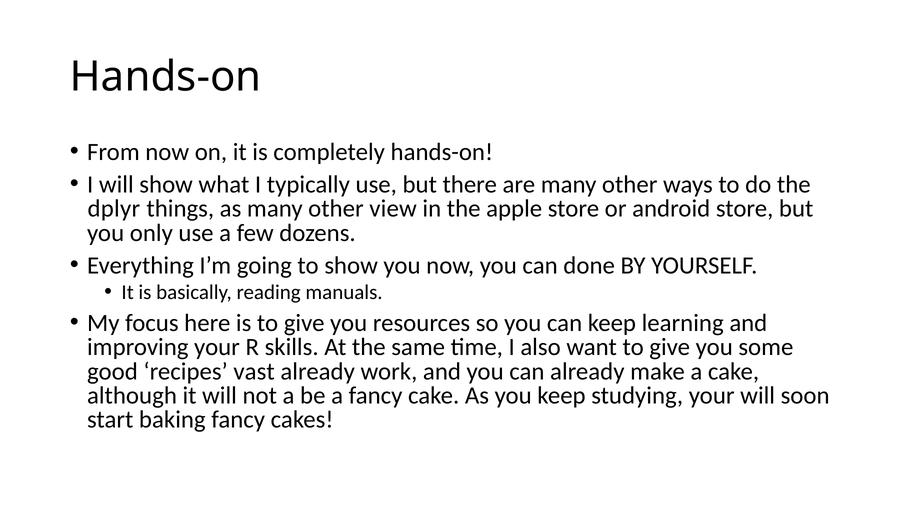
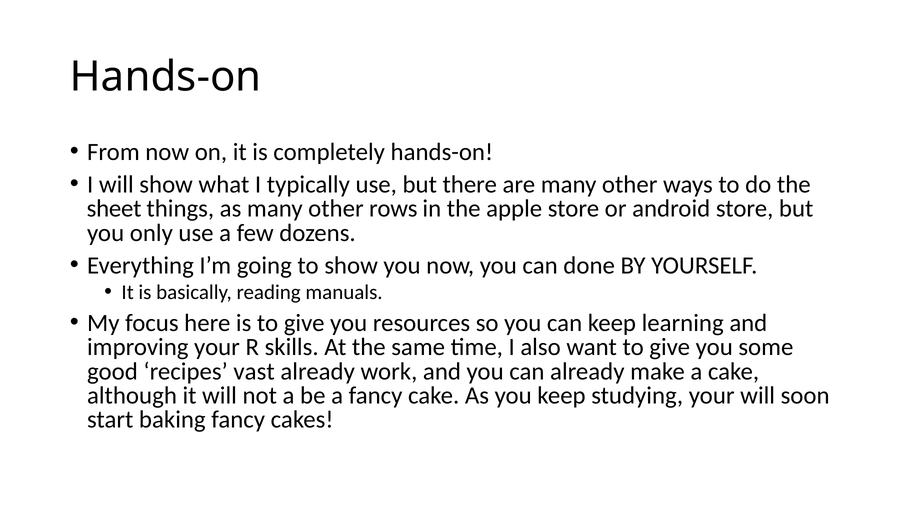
dplyr: dplyr -> sheet
view: view -> rows
